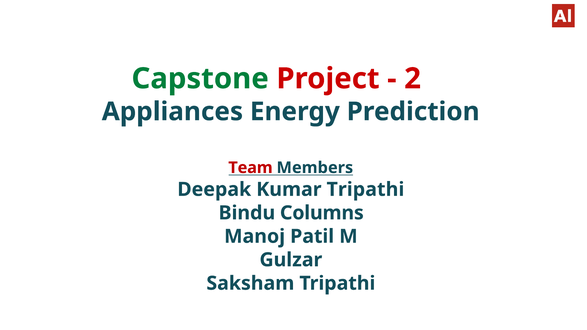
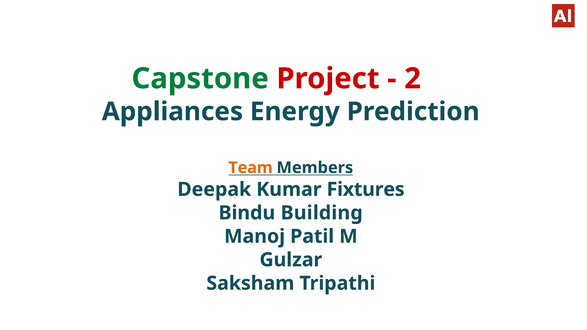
Team colour: red -> orange
Kumar Tripathi: Tripathi -> Fixtures
Columns: Columns -> Building
